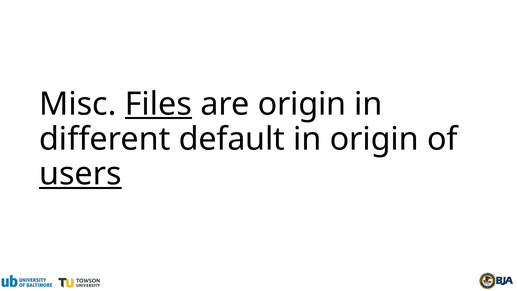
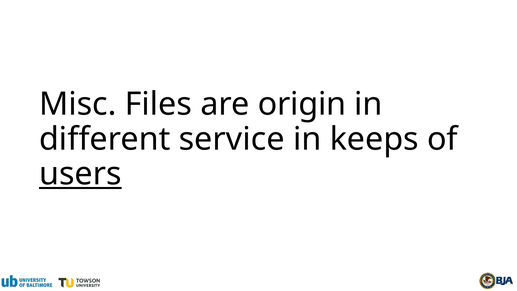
Files underline: present -> none
default: default -> service
in origin: origin -> keeps
